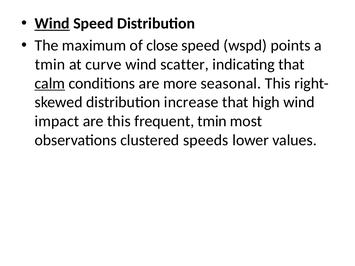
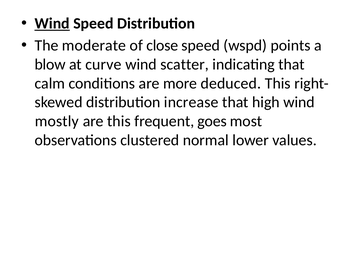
maximum: maximum -> moderate
tmin at (50, 64): tmin -> blow
calm underline: present -> none
seasonal: seasonal -> deduced
impact: impact -> mostly
frequent tmin: tmin -> goes
speeds: speeds -> normal
